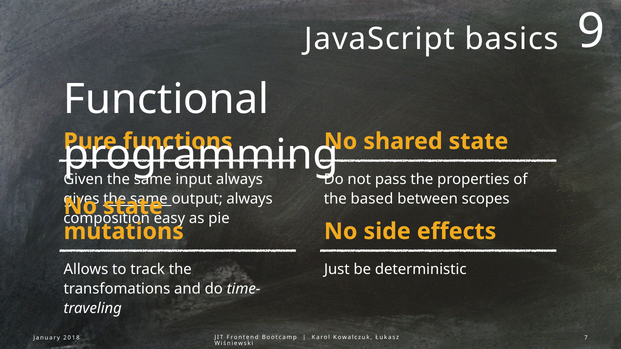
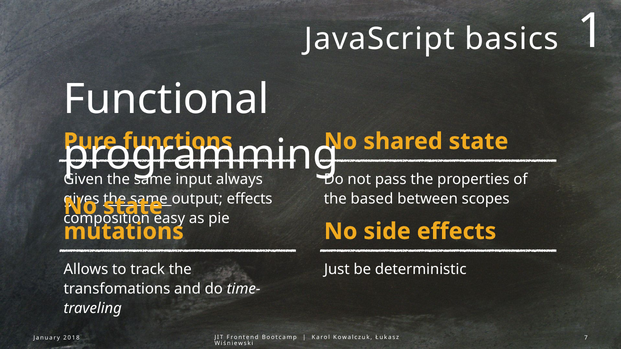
9: 9 -> 1
output always: always -> effects
